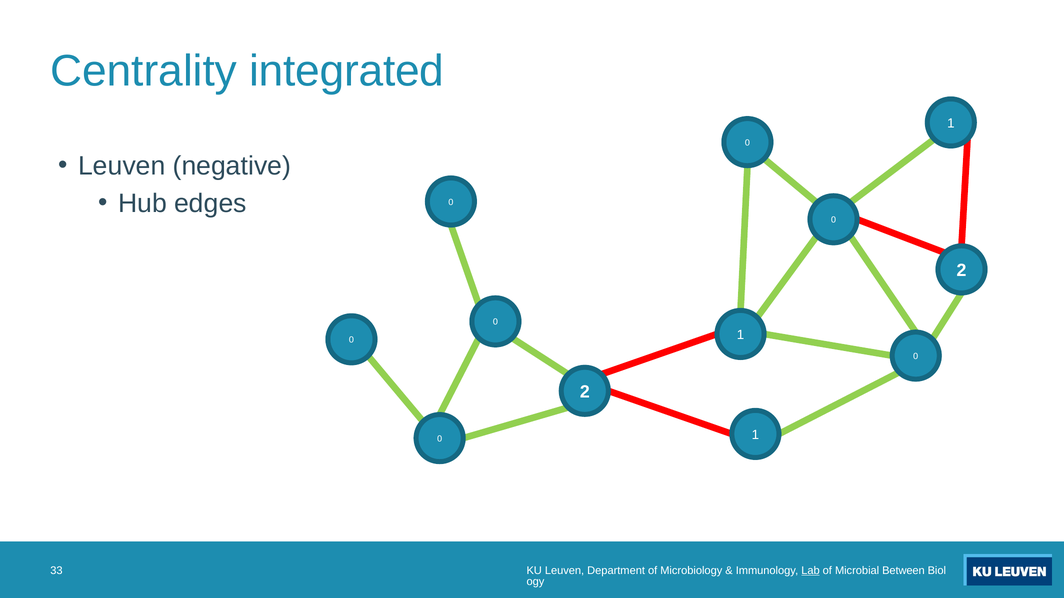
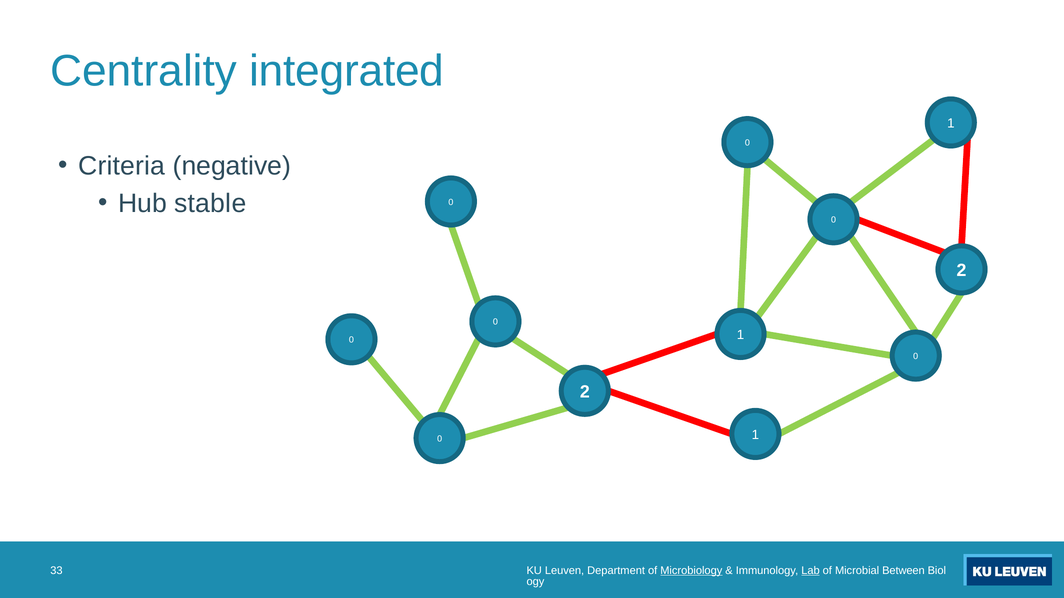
Leuven at (122, 166): Leuven -> Criteria
edges: edges -> stable
Microbiology underline: none -> present
